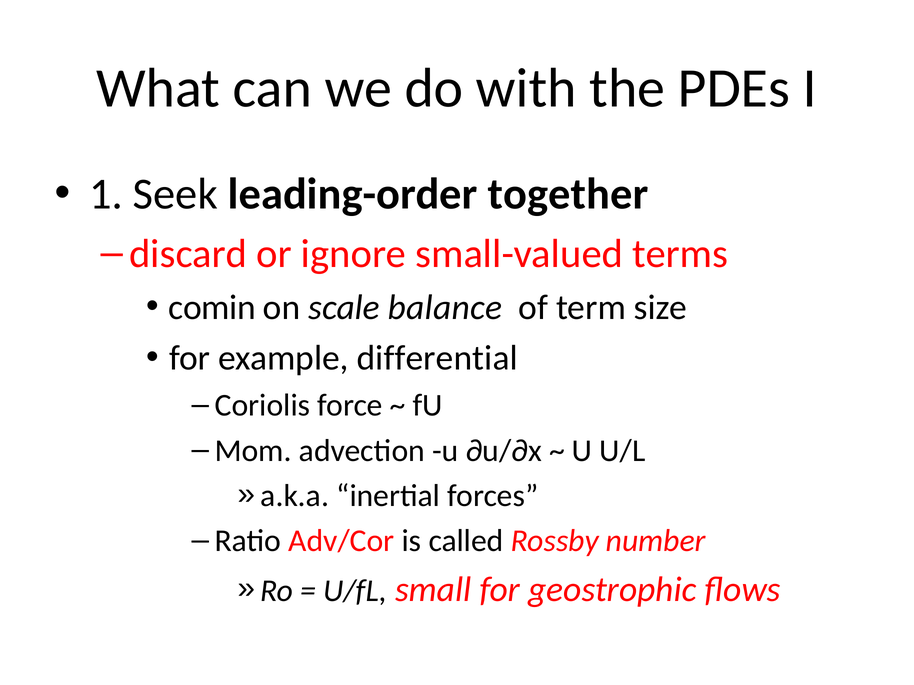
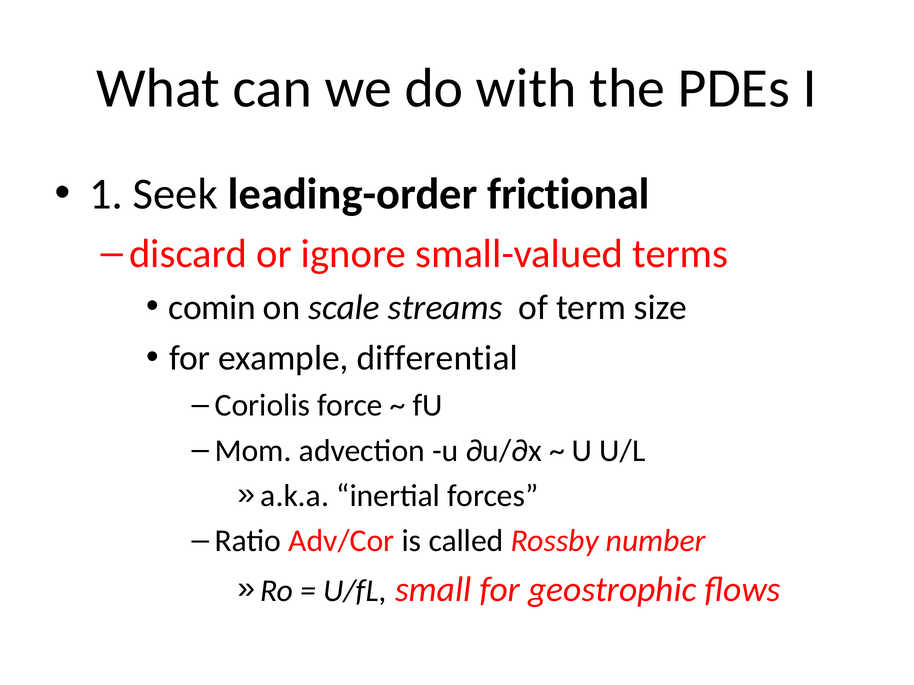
together: together -> frictional
balance: balance -> streams
